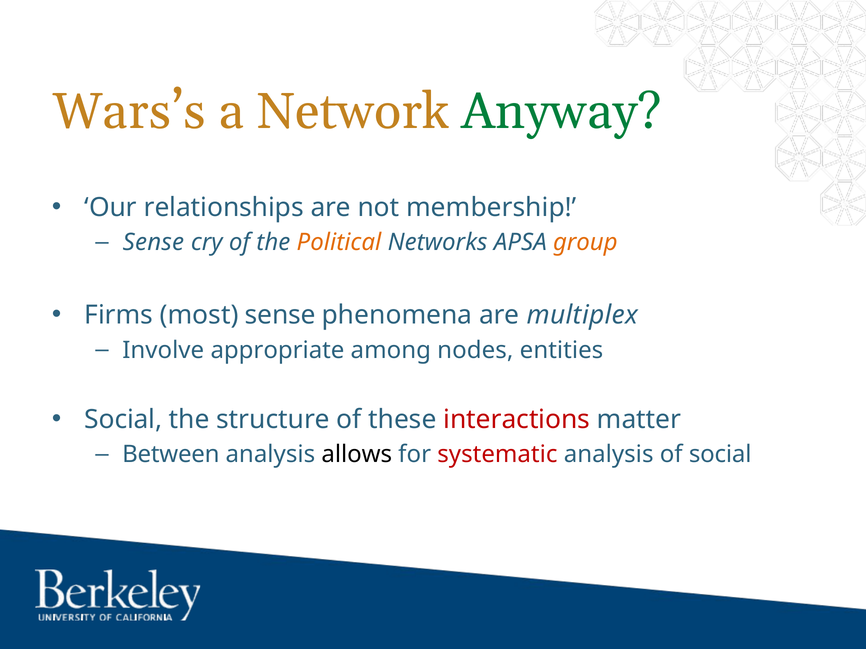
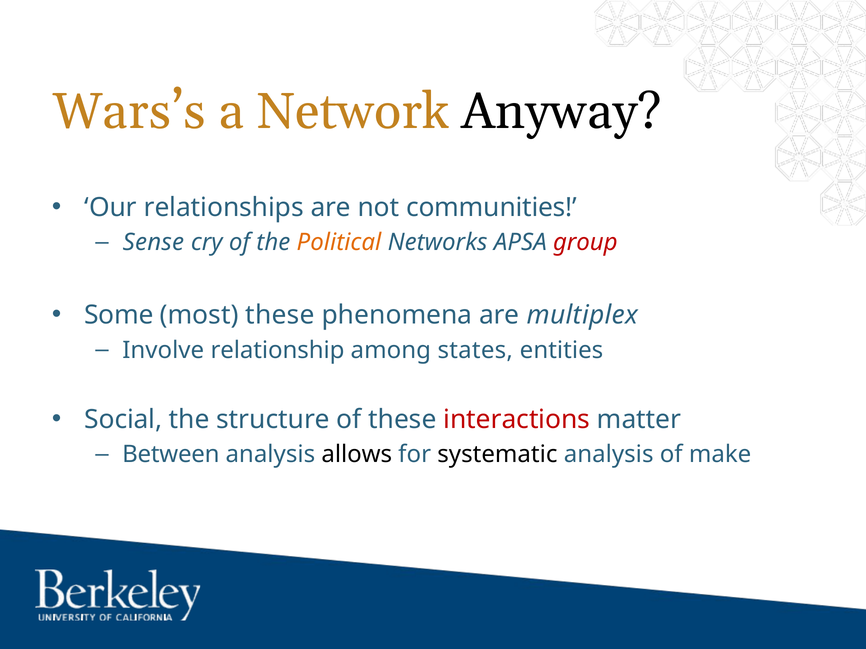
Anyway colour: green -> black
membership: membership -> communities
group colour: orange -> red
Firms: Firms -> Some
most sense: sense -> these
appropriate: appropriate -> relationship
nodes: nodes -> states
systematic colour: red -> black
of social: social -> make
